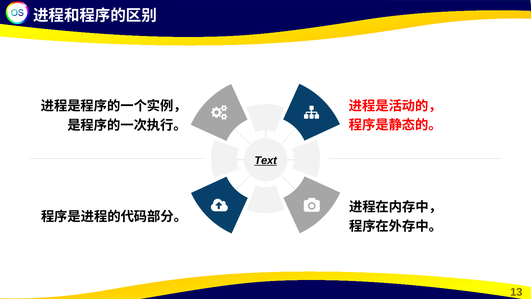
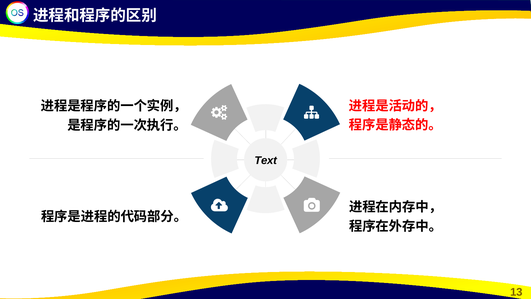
Text underline: present -> none
